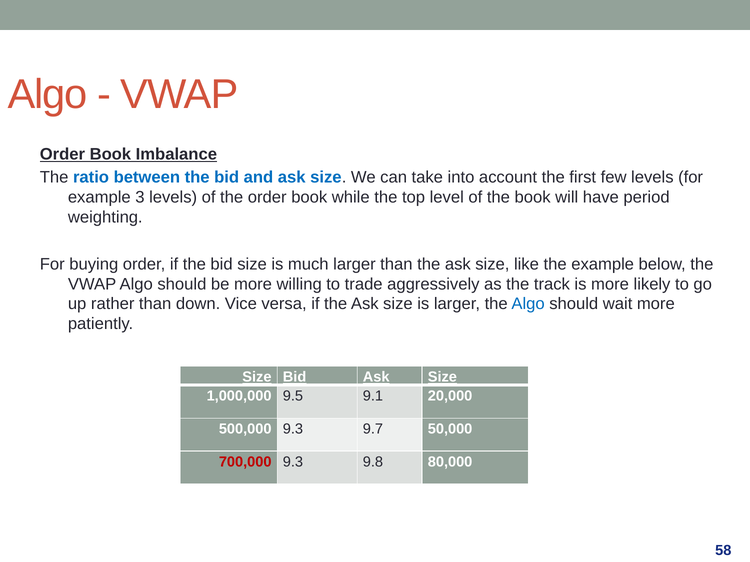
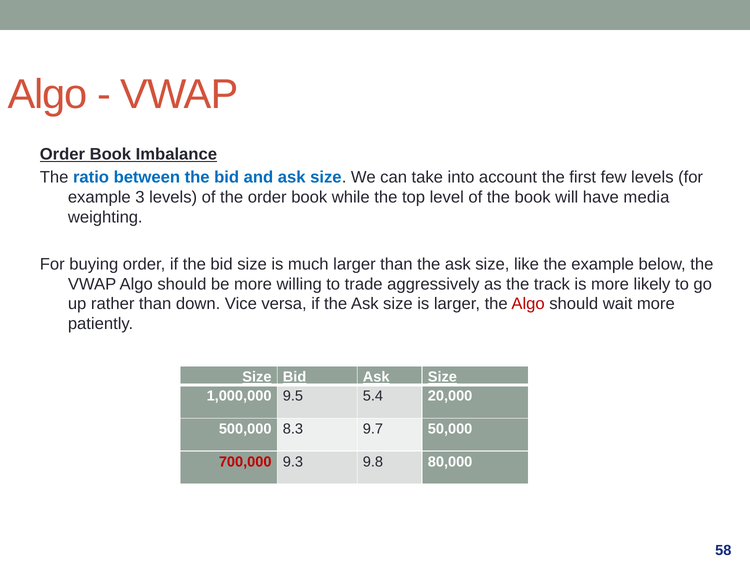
period: period -> media
Algo at (528, 304) colour: blue -> red
9.1: 9.1 -> 5.4
500,000 9.3: 9.3 -> 8.3
